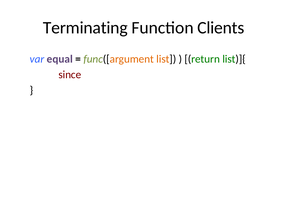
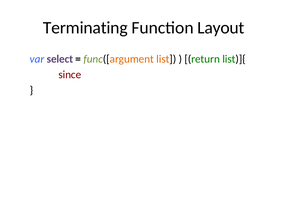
Clients: Clients -> Layout
equal: equal -> select
